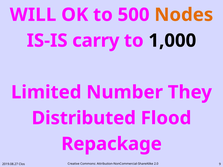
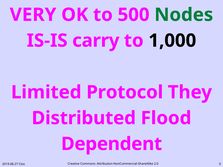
WILL: WILL -> VERY
Nodes colour: orange -> green
Number: Number -> Protocol
Repackage: Repackage -> Dependent
